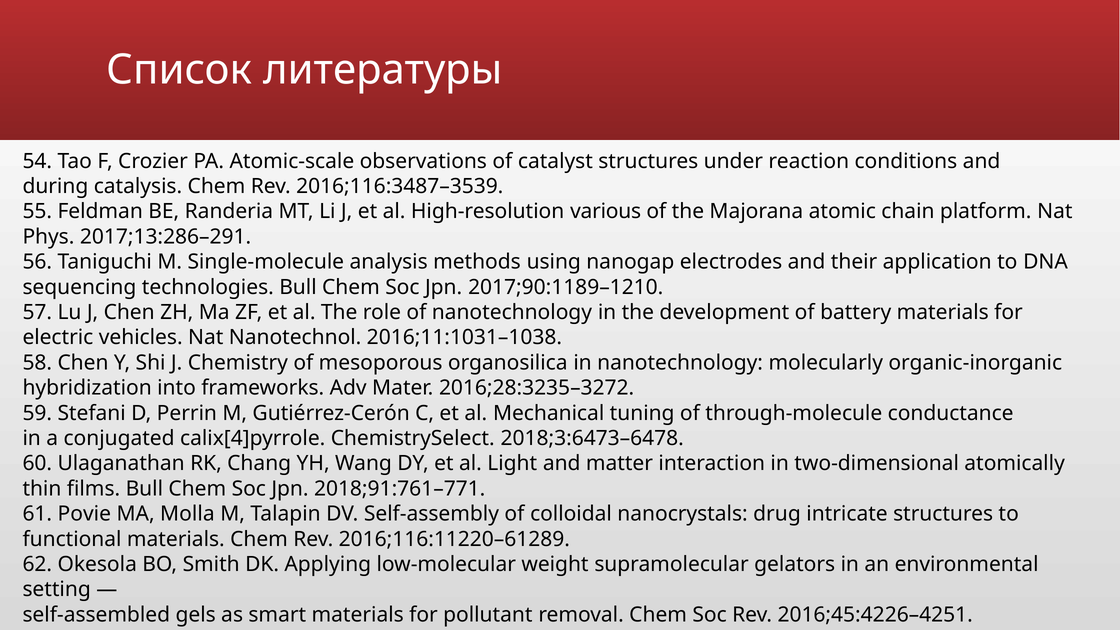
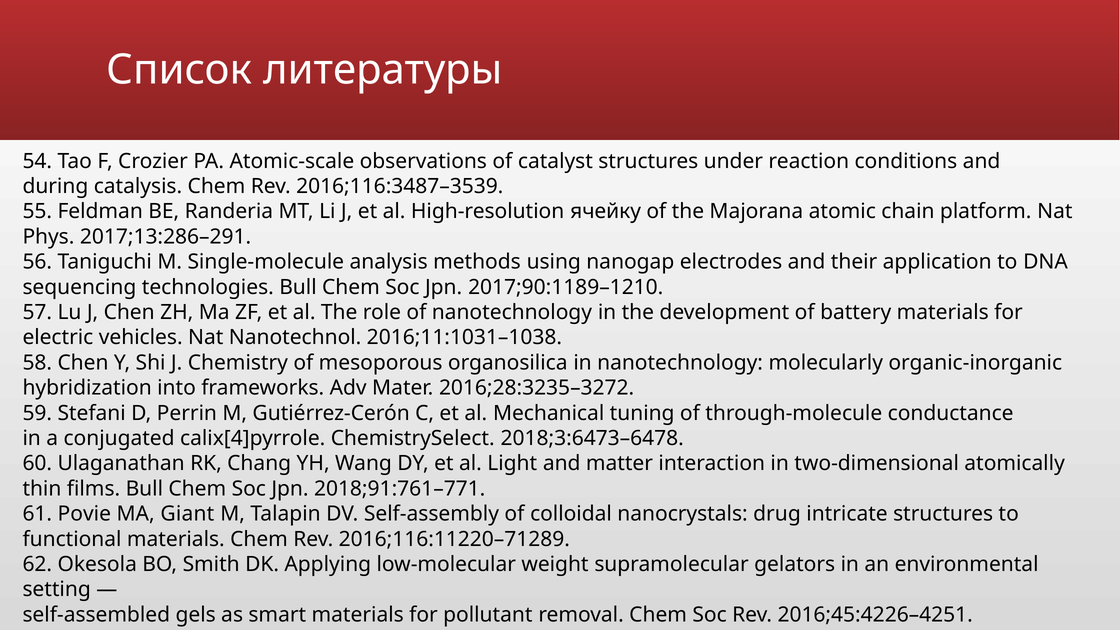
various: various -> ячейку
Molla: Molla -> Giant
2016;116:11220–61289: 2016;116:11220–61289 -> 2016;116:11220–71289
